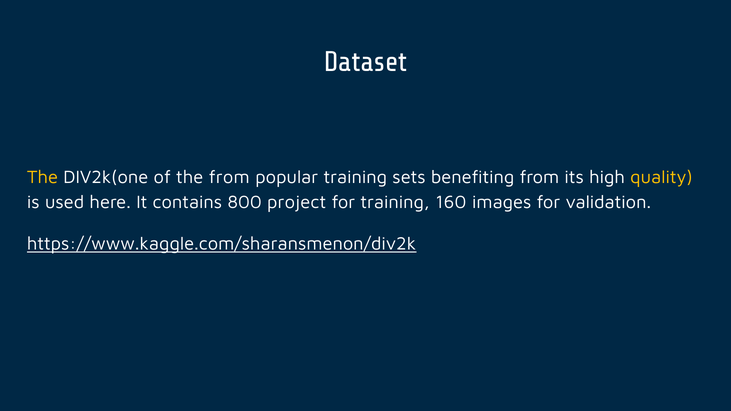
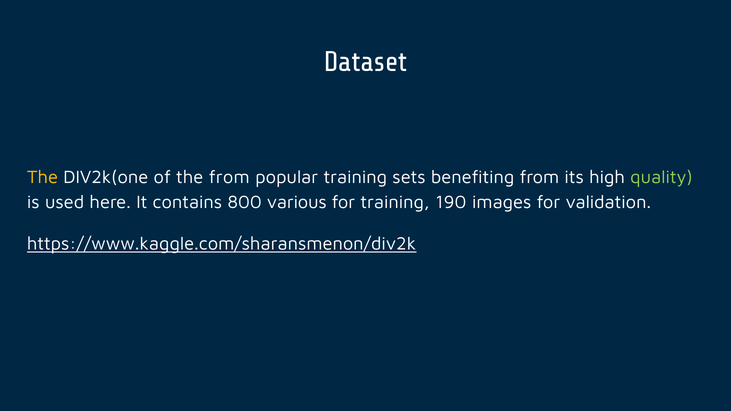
quality colour: yellow -> light green
project: project -> various
160: 160 -> 190
